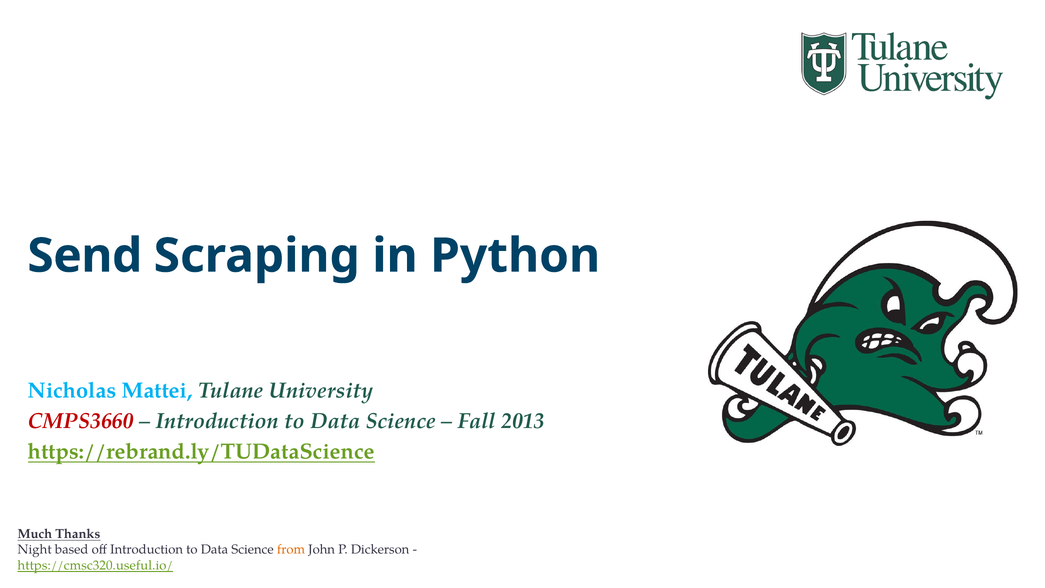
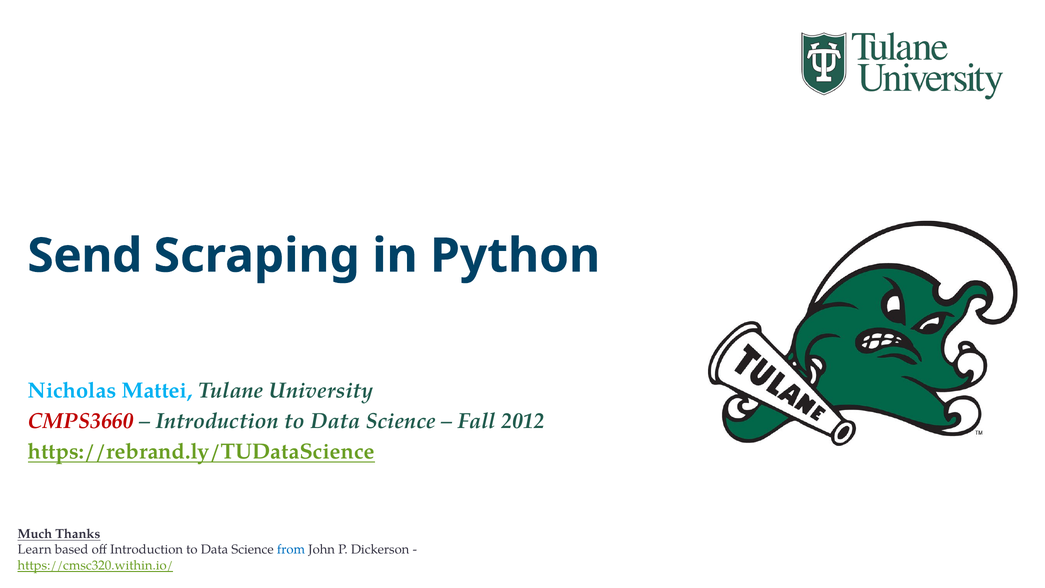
2013: 2013 -> 2012
Night: Night -> Learn
from colour: orange -> blue
https://cmsc320.useful.io/: https://cmsc320.useful.io/ -> https://cmsc320.within.io/
